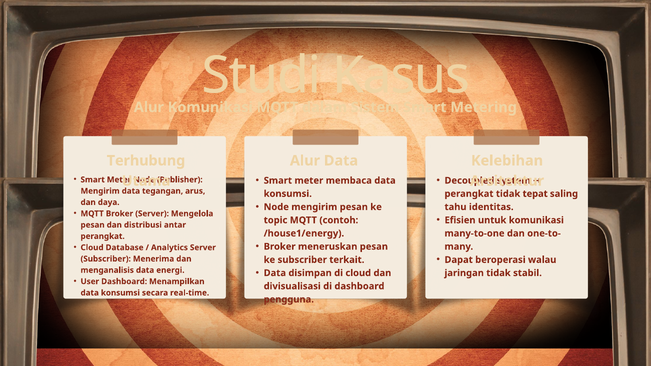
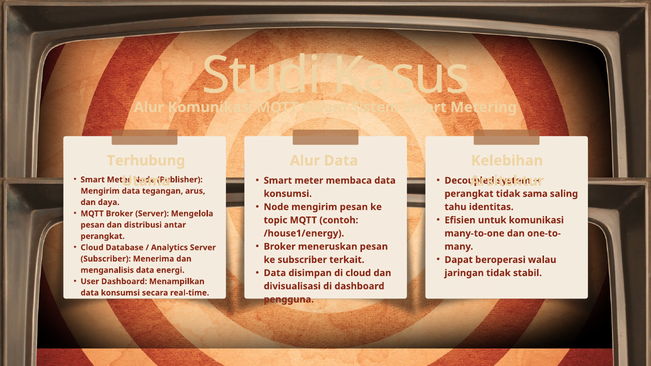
tepat: tepat -> sama
